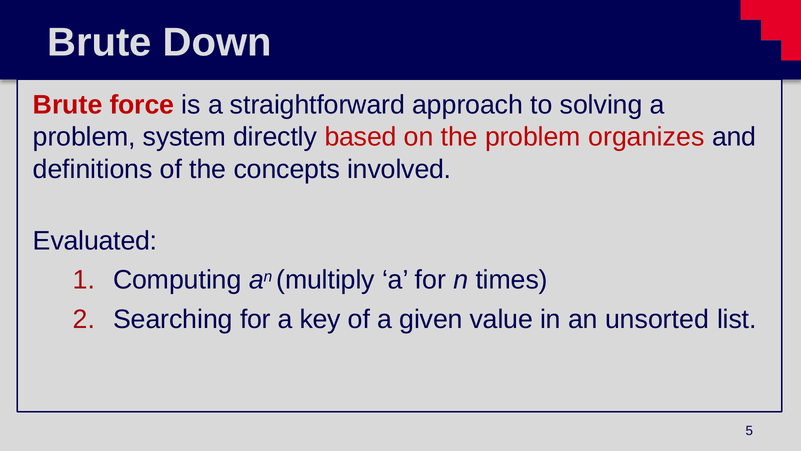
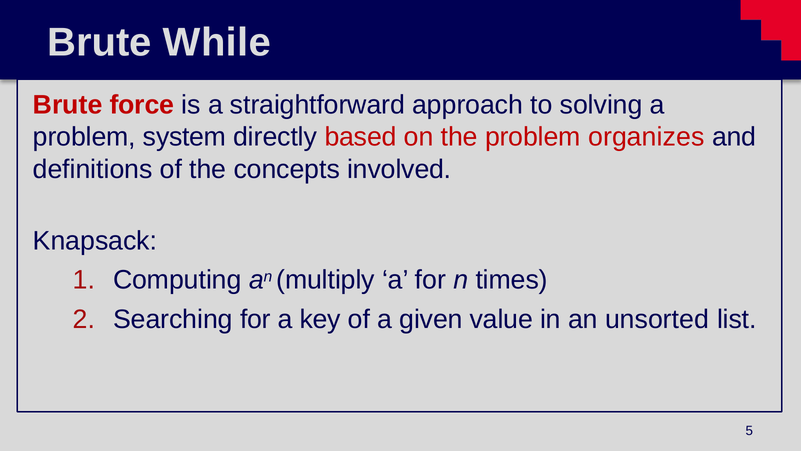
Down: Down -> While
Evaluated: Evaluated -> Knapsack
